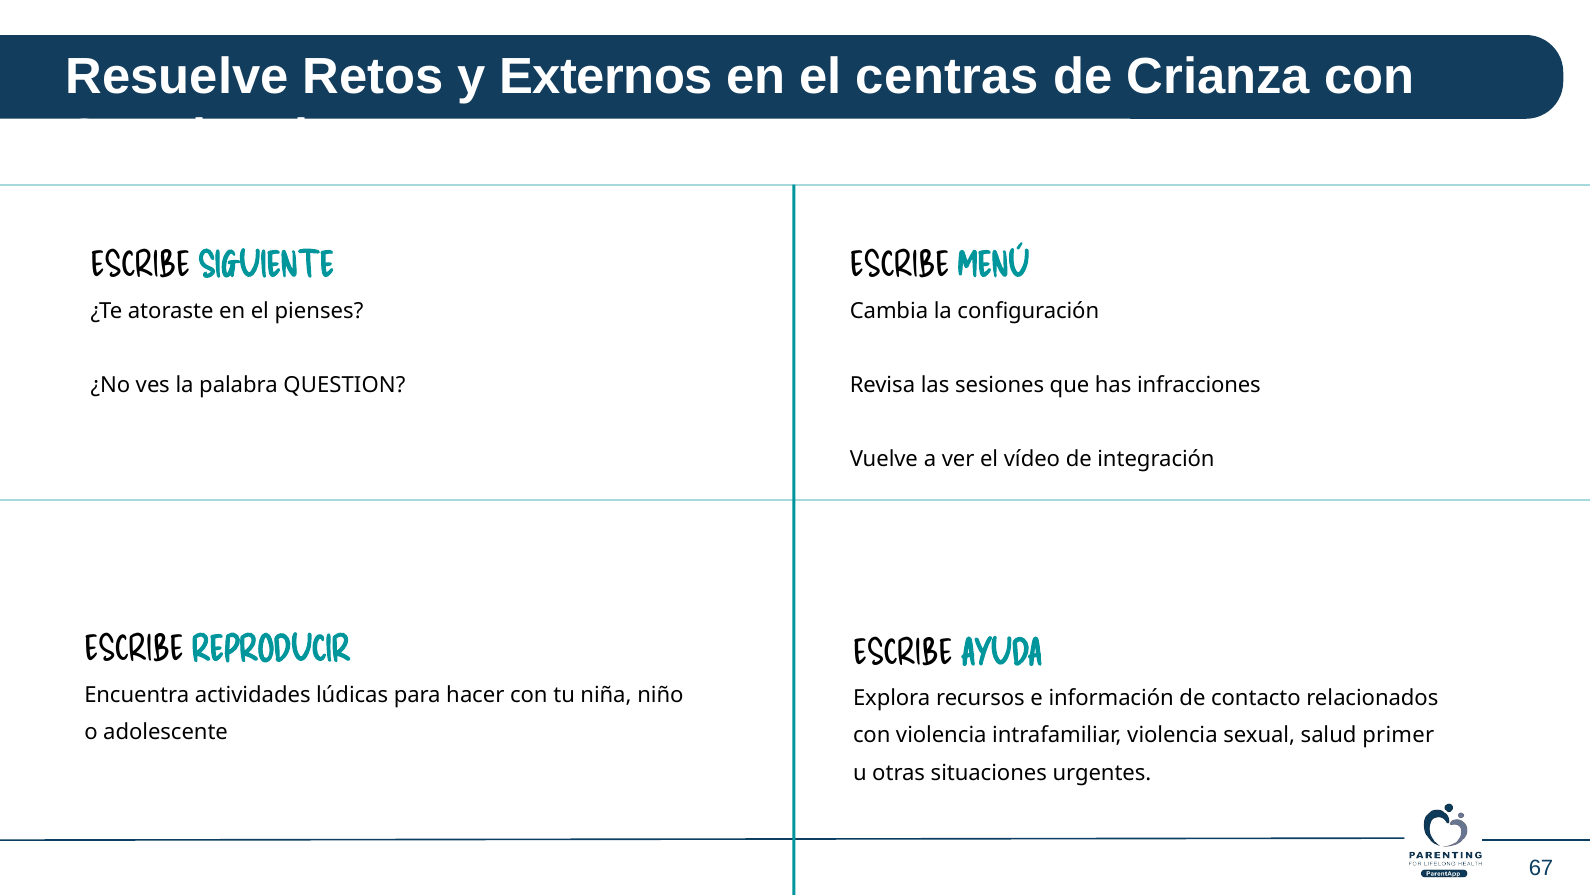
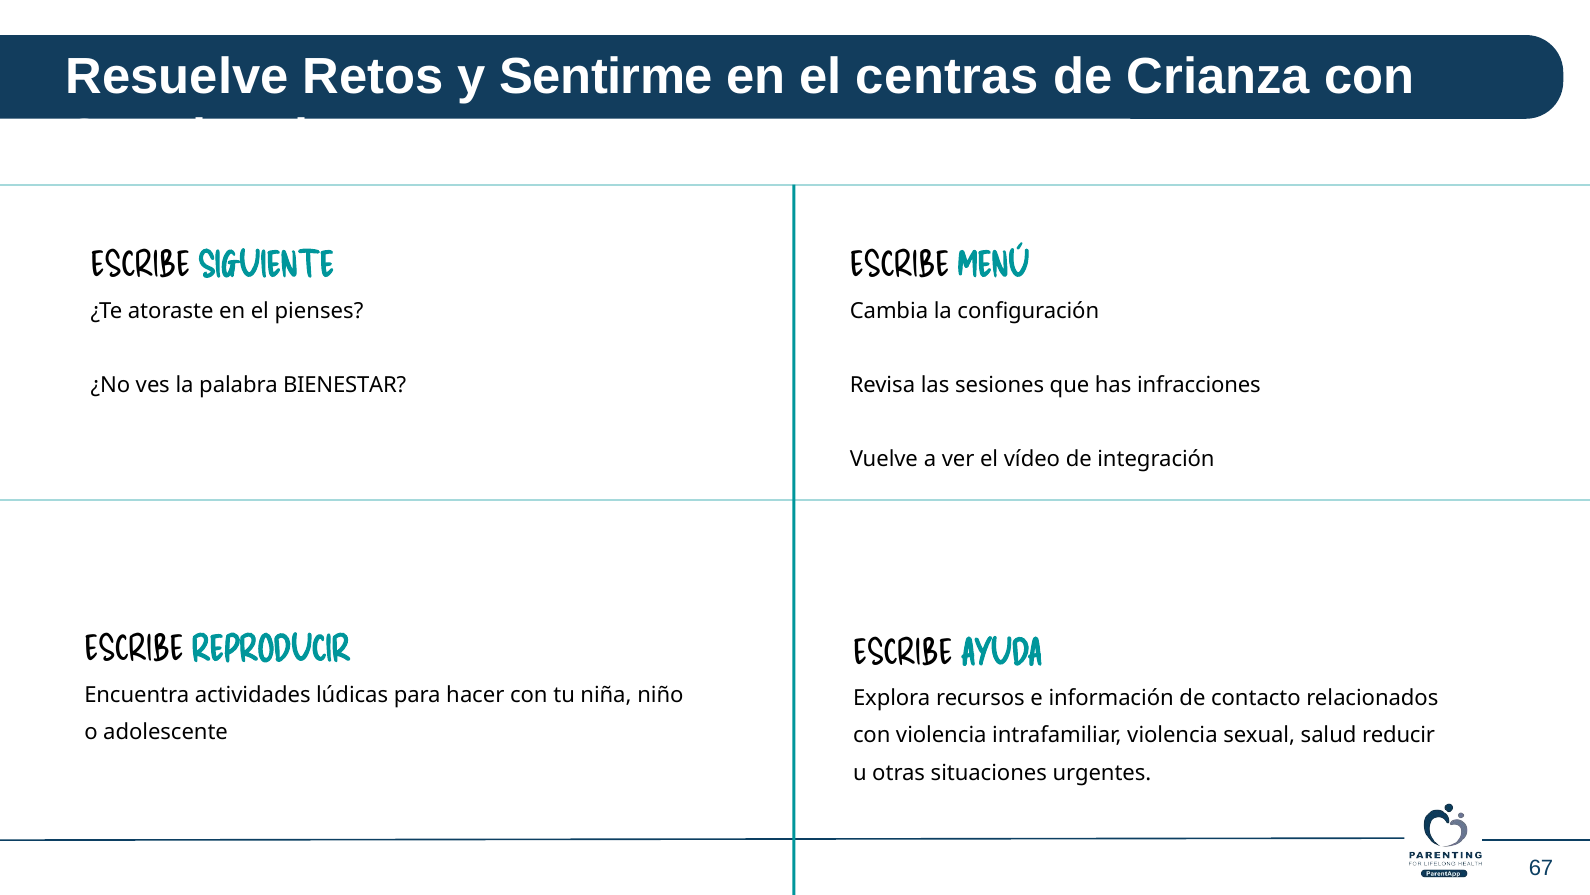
Externos: Externos -> Sentirme
QUESTION: QUESTION -> BIENESTAR
primer: primer -> reducir
